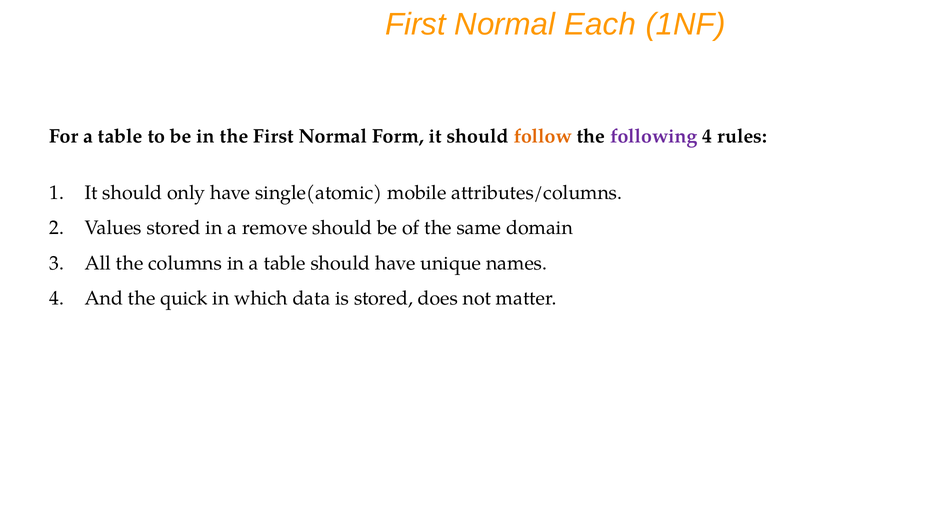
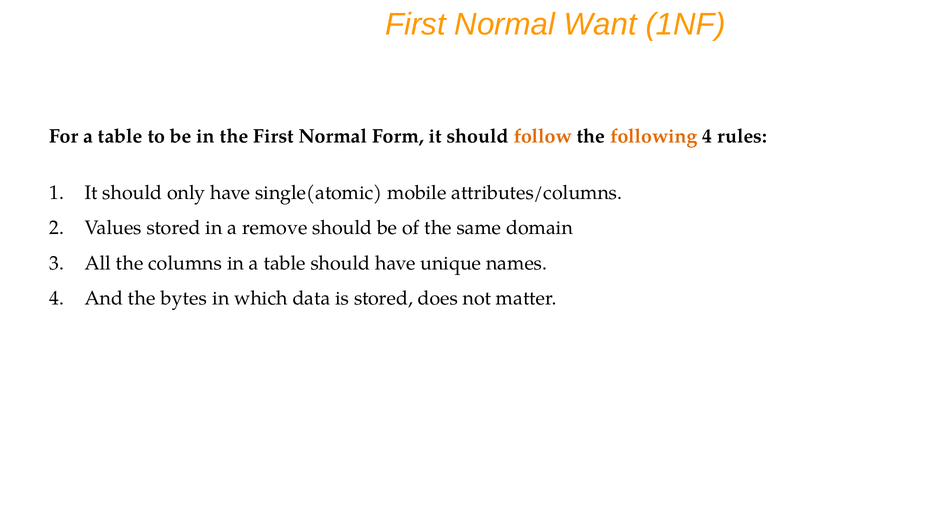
Each: Each -> Want
following colour: purple -> orange
quick: quick -> bytes
